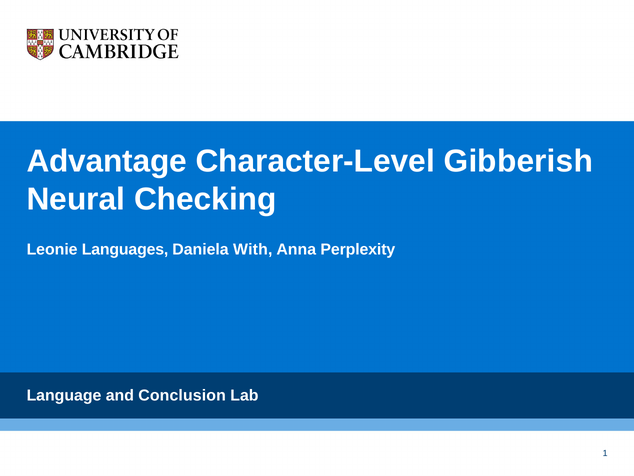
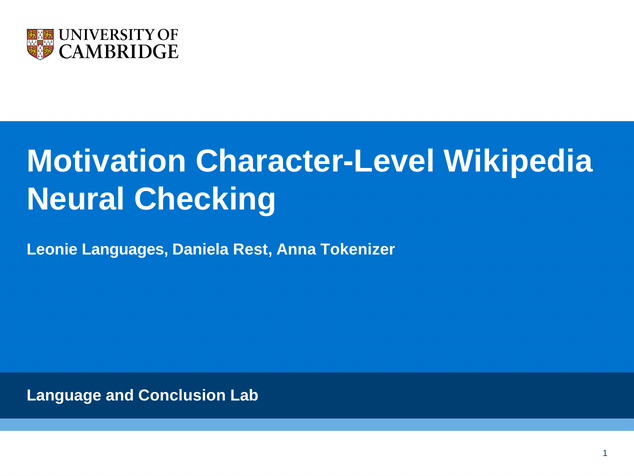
Advantage: Advantage -> Motivation
Gibberish: Gibberish -> Wikipedia
With: With -> Rest
Perplexity: Perplexity -> Tokenizer
